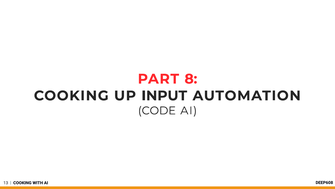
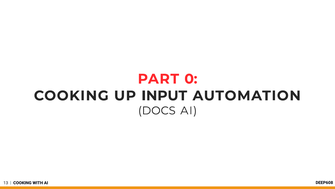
8: 8 -> 0
CODE: CODE -> DOCS
